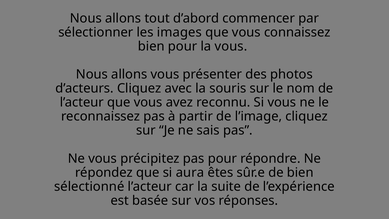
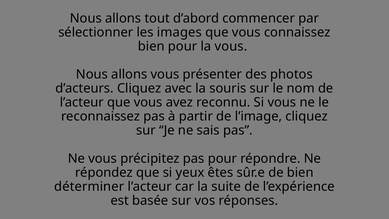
aura: aura -> yeux
sélectionné: sélectionné -> déterminer
